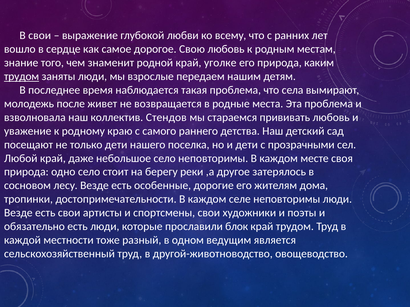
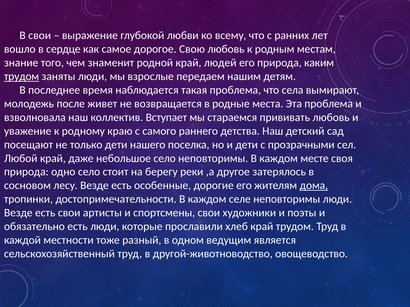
уголке: уголке -> людей
Стендов: Стендов -> Вступает
дома underline: none -> present
блок: блок -> хлеб
